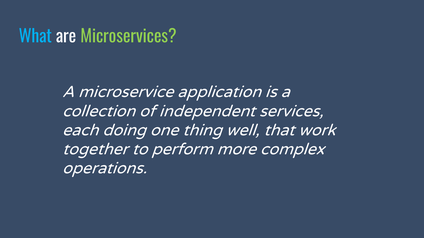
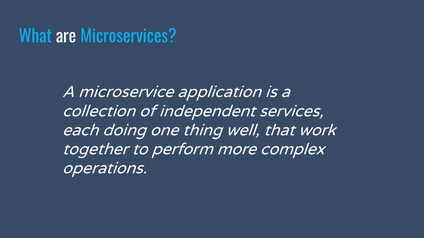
Microservices colour: light green -> light blue
